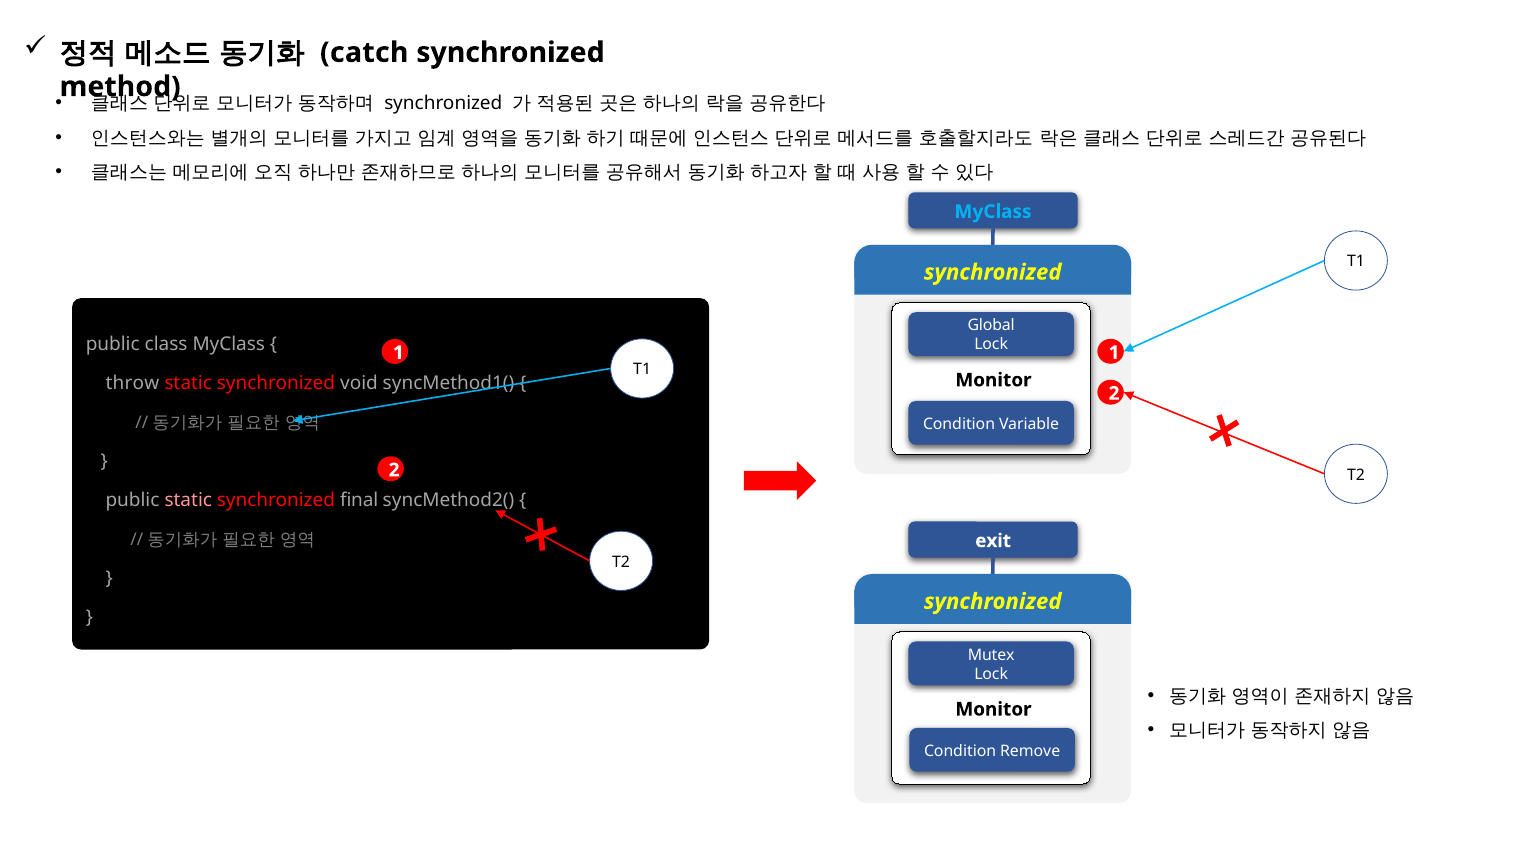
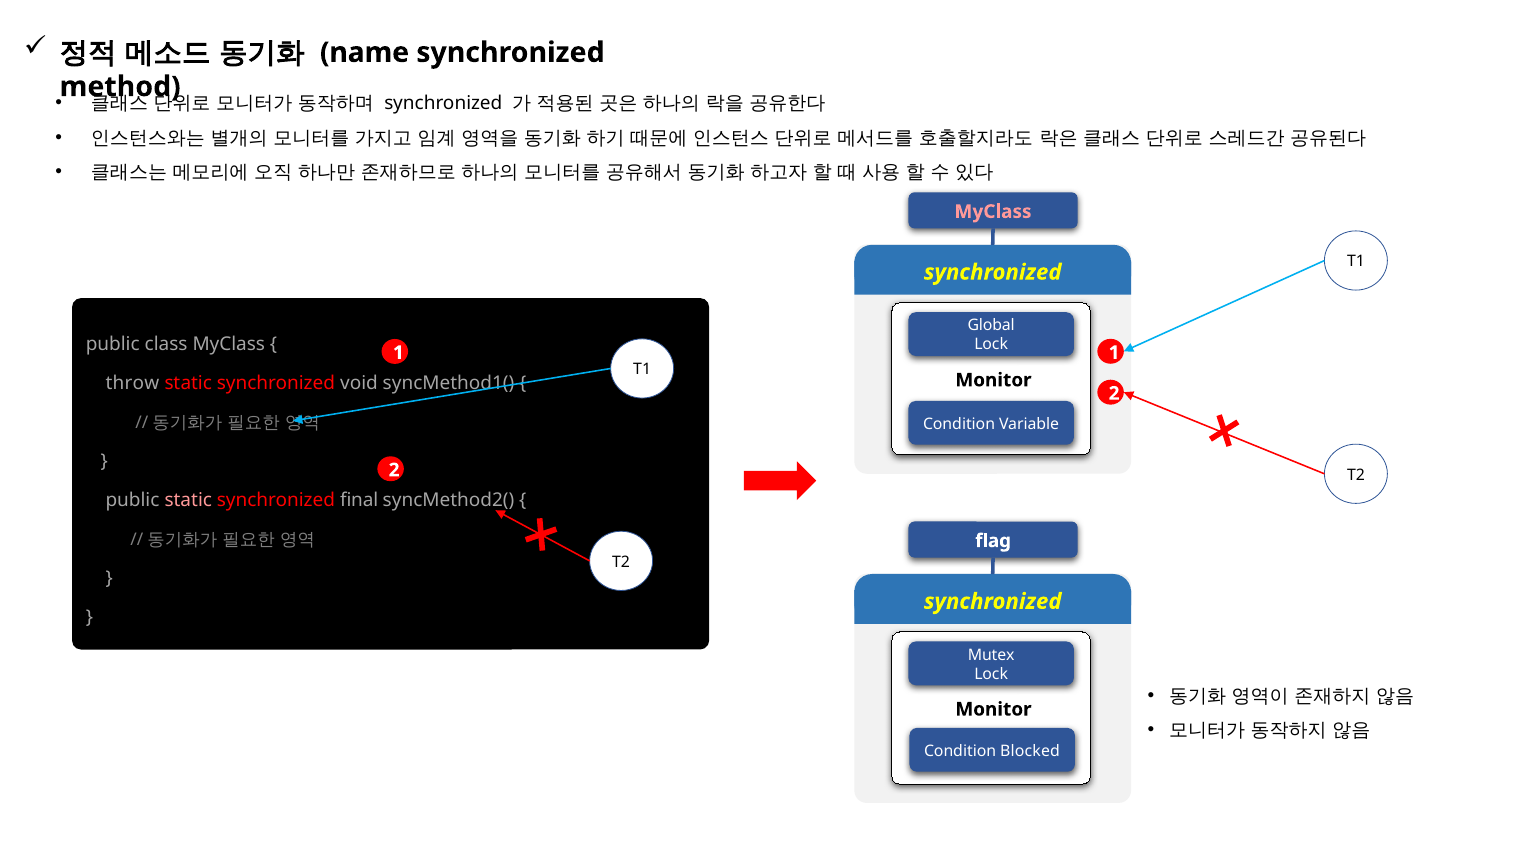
catch: catch -> name
MyClass at (993, 212) colour: light blue -> pink
exit: exit -> flag
Remove: Remove -> Blocked
